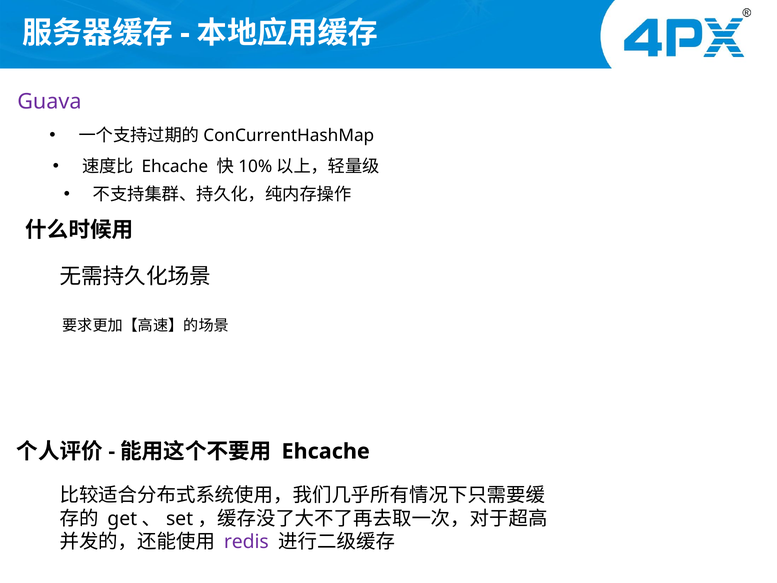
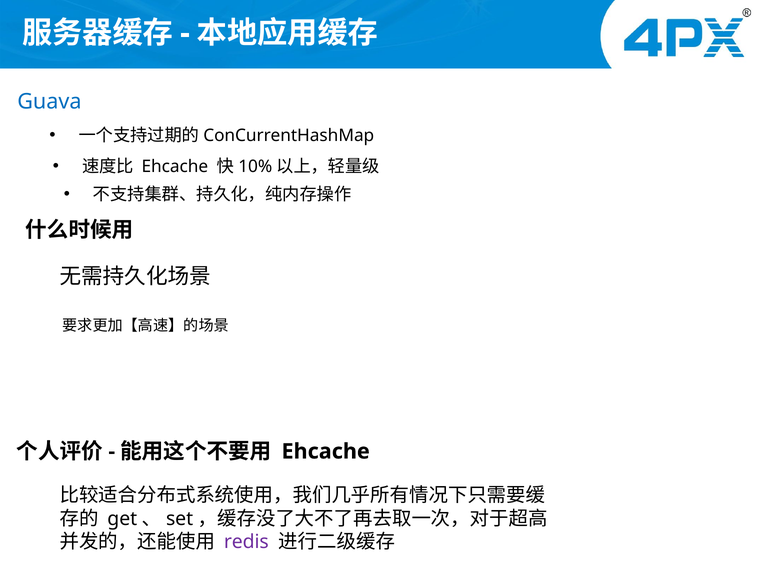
Guava colour: purple -> blue
